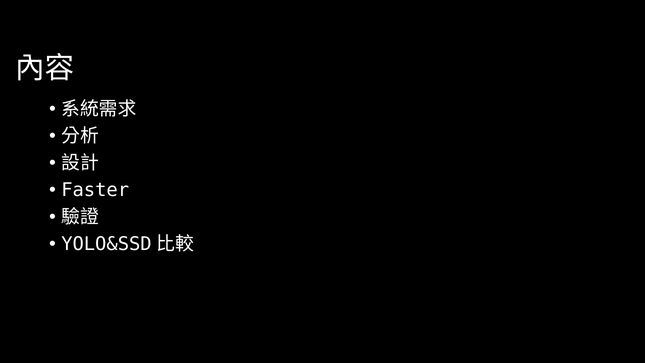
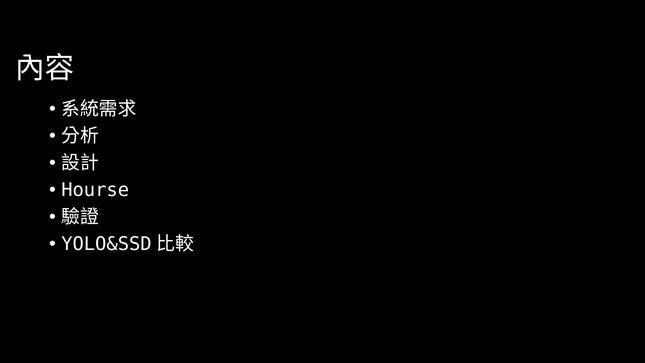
Faster: Faster -> Hourse
